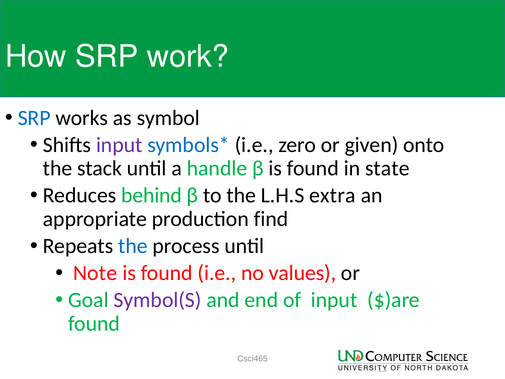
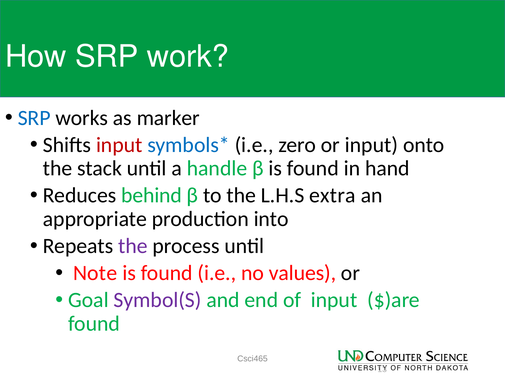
symbol: symbol -> marker
input at (119, 145) colour: purple -> red
or given: given -> input
state: state -> hand
find: find -> into
the at (133, 246) colour: blue -> purple
